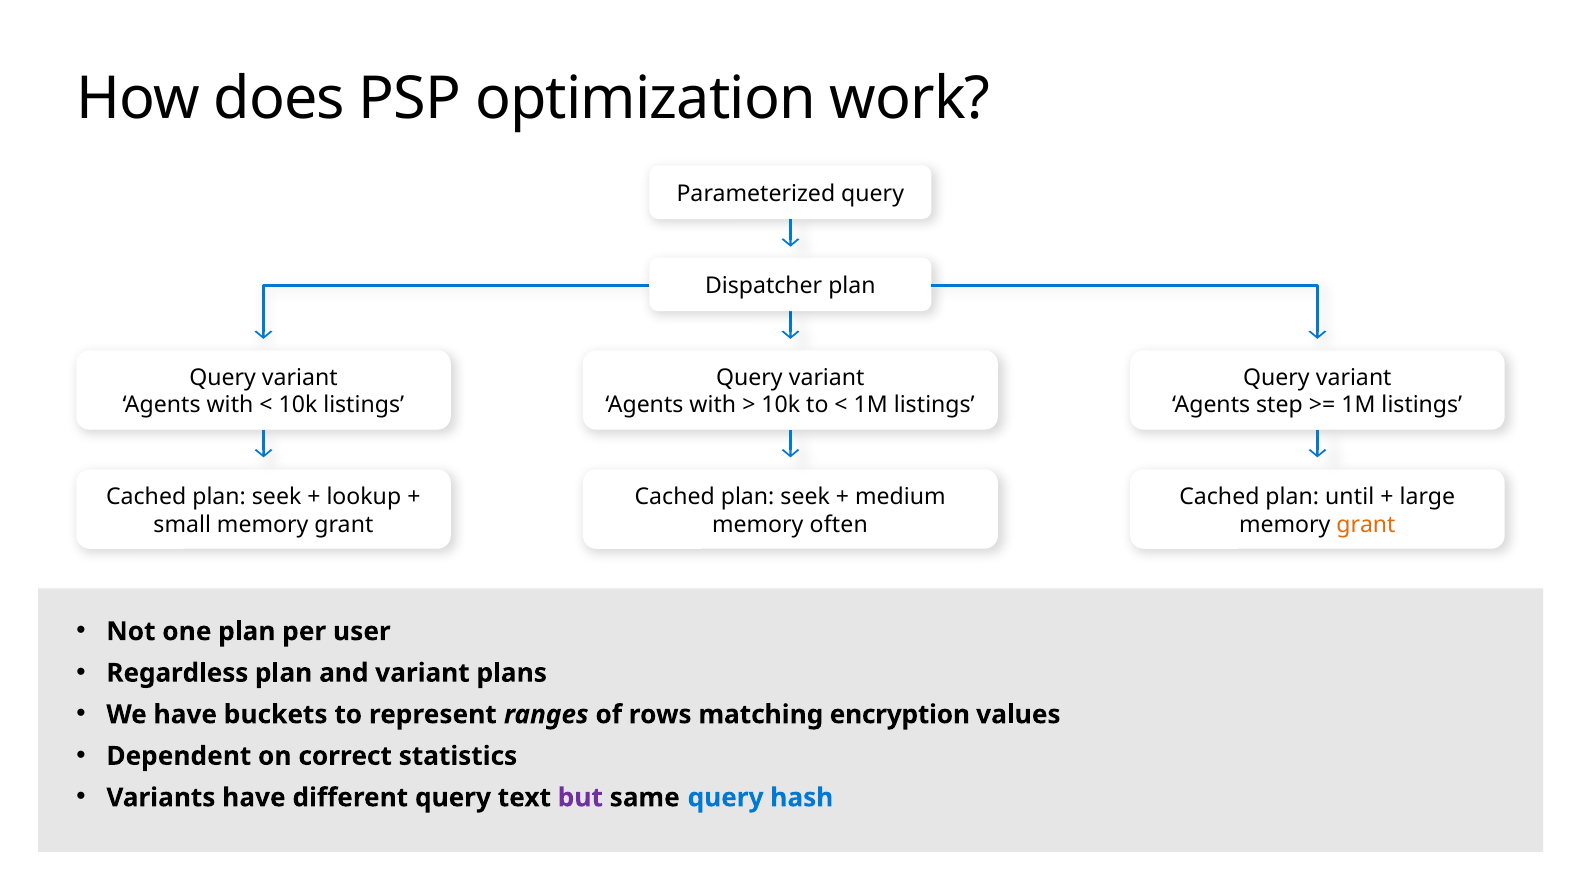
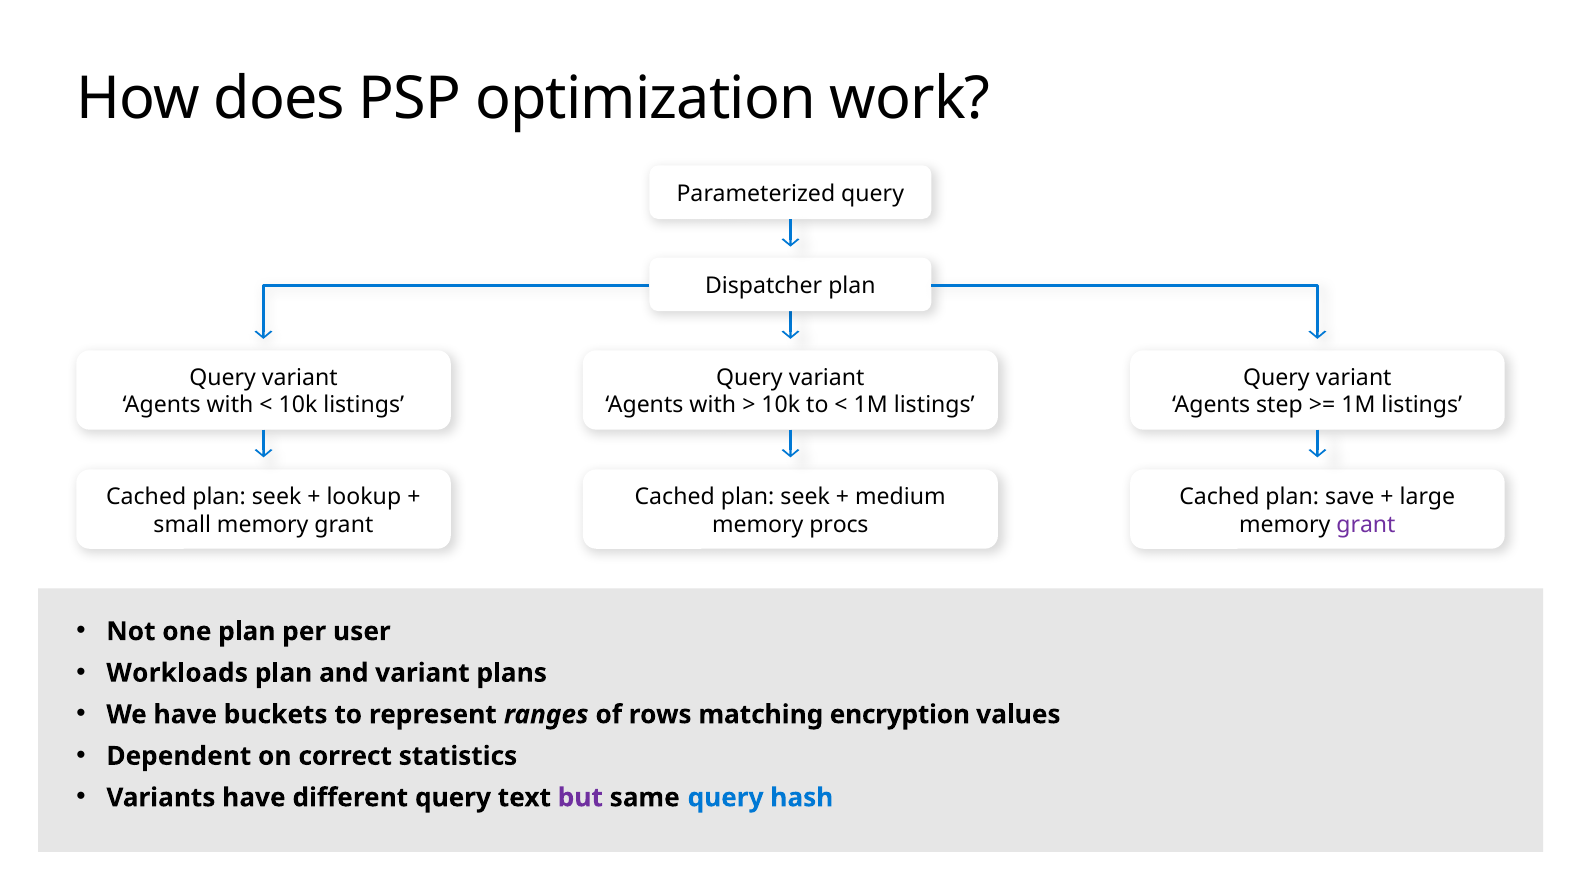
until: until -> save
often: often -> procs
grant at (1366, 524) colour: orange -> purple
Regardless: Regardless -> Workloads
